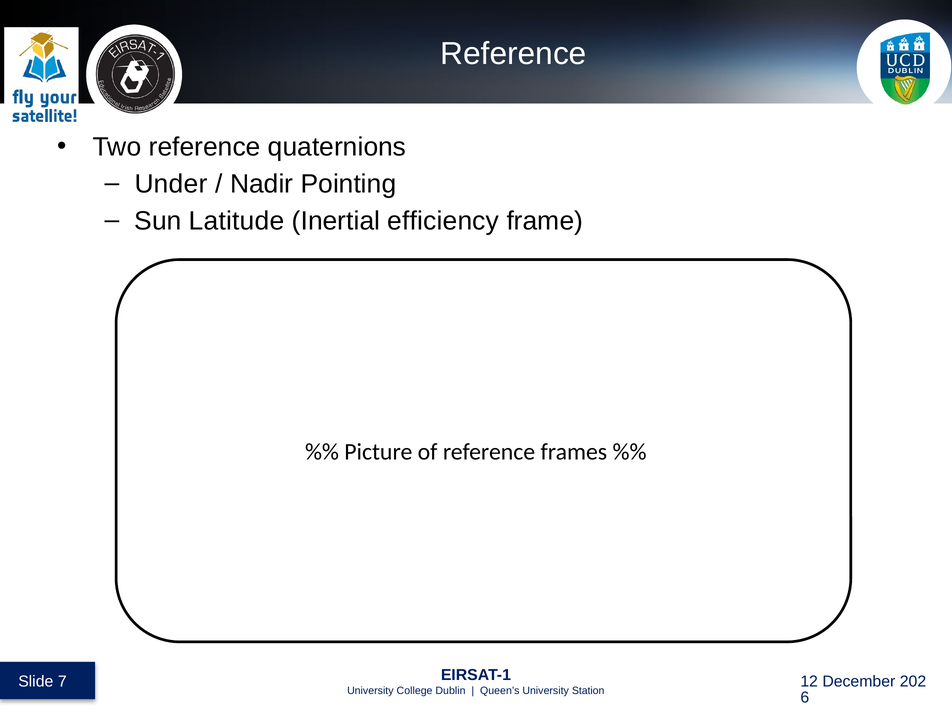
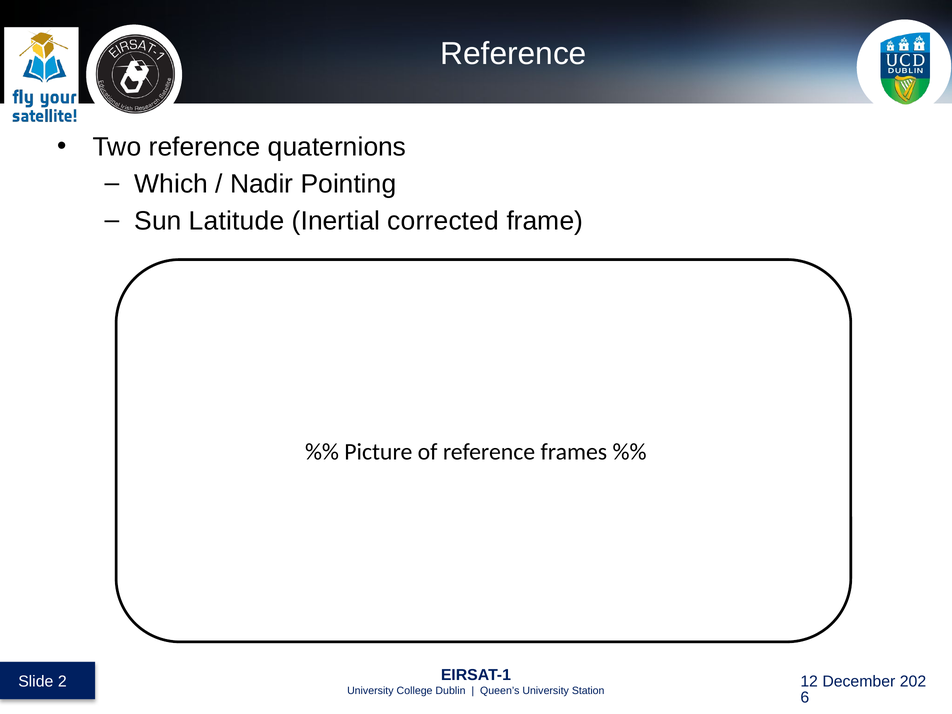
Under: Under -> Which
efficiency: efficiency -> corrected
7: 7 -> 2
